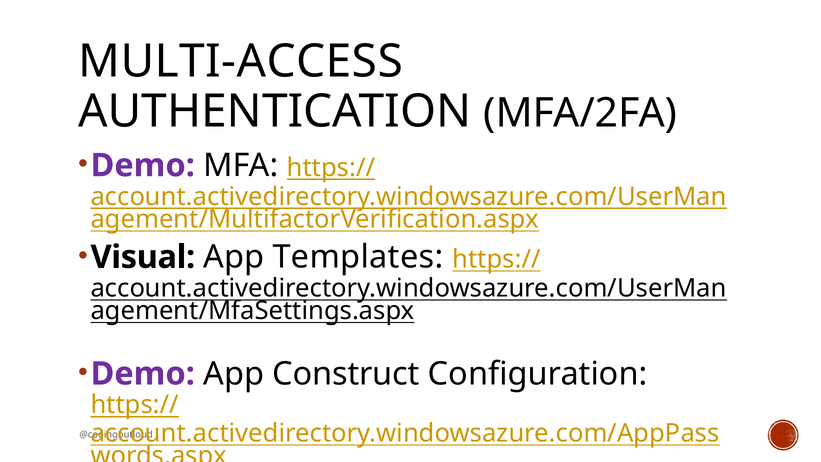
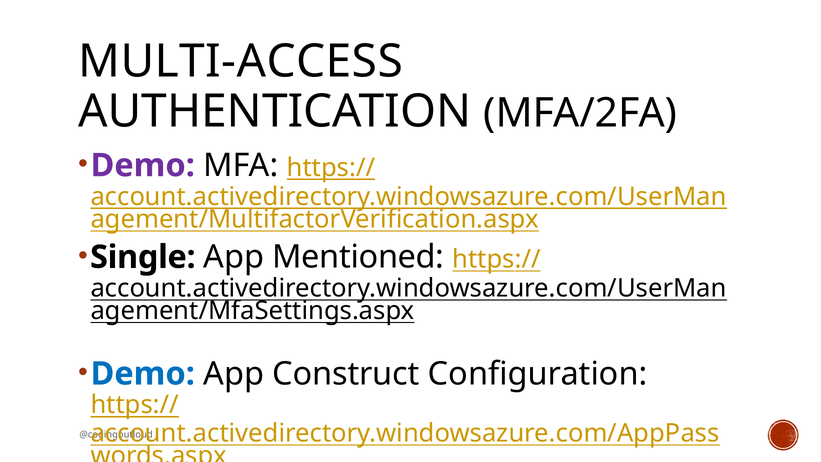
Visual: Visual -> Single
Templates: Templates -> Mentioned
Demo at (143, 374) colour: purple -> blue
